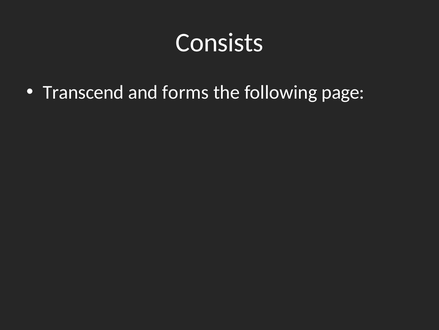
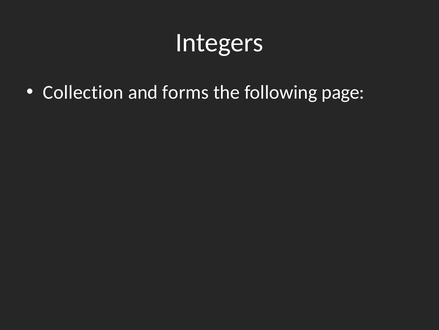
Consists: Consists -> Integers
Transcend: Transcend -> Collection
